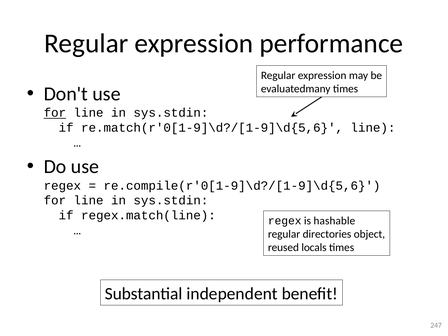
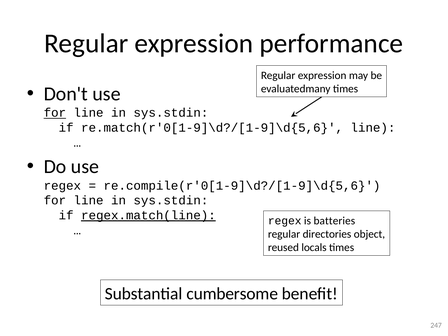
regex.match(line underline: none -> present
hashable: hashable -> batteries
independent: independent -> cumbersome
